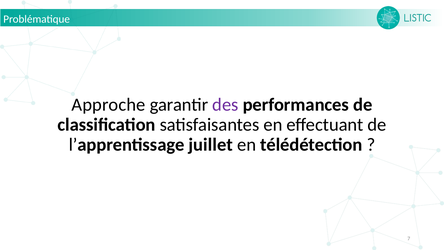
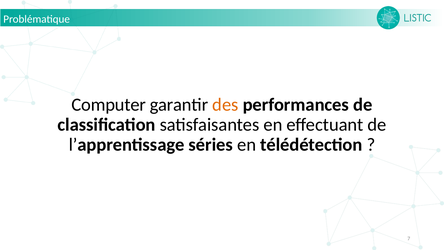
Approche: Approche -> Computer
des colour: purple -> orange
juillet: juillet -> séries
